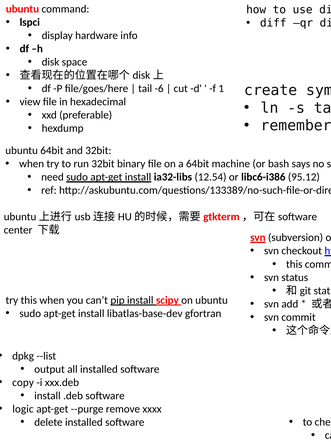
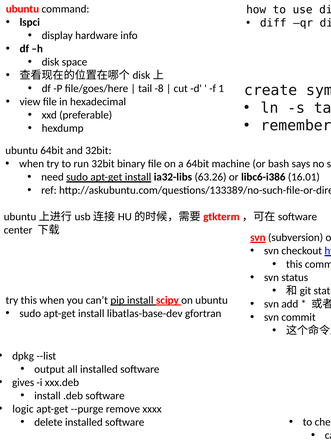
-6: -6 -> -8
12.54: 12.54 -> 63.26
95.12: 95.12 -> 16.01
copy: copy -> gives
